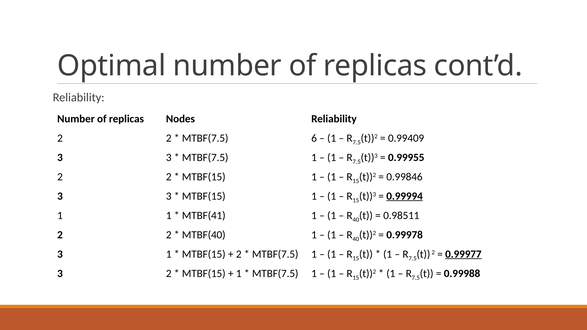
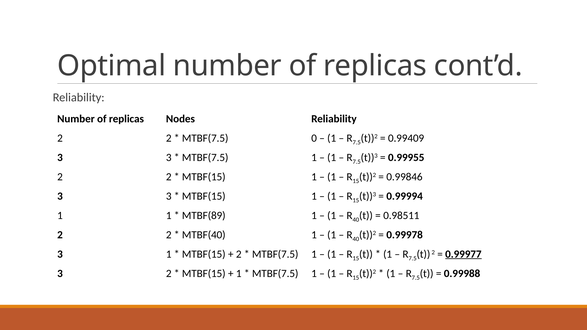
6: 6 -> 0
0.99994 underline: present -> none
MTBF(41: MTBF(41 -> MTBF(89
